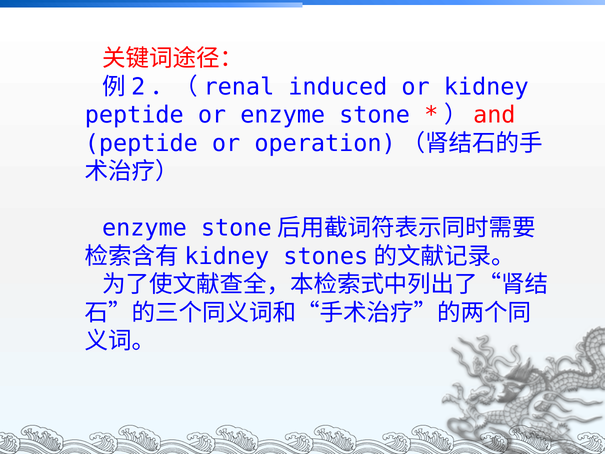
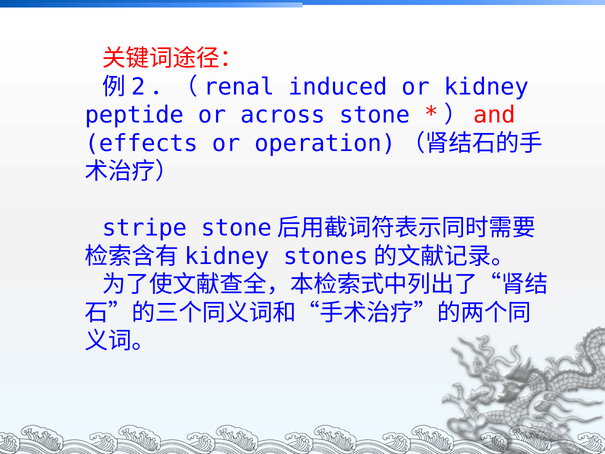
or enzyme: enzyme -> across
peptide at (141, 143): peptide -> effects
enzyme at (144, 228): enzyme -> stripe
